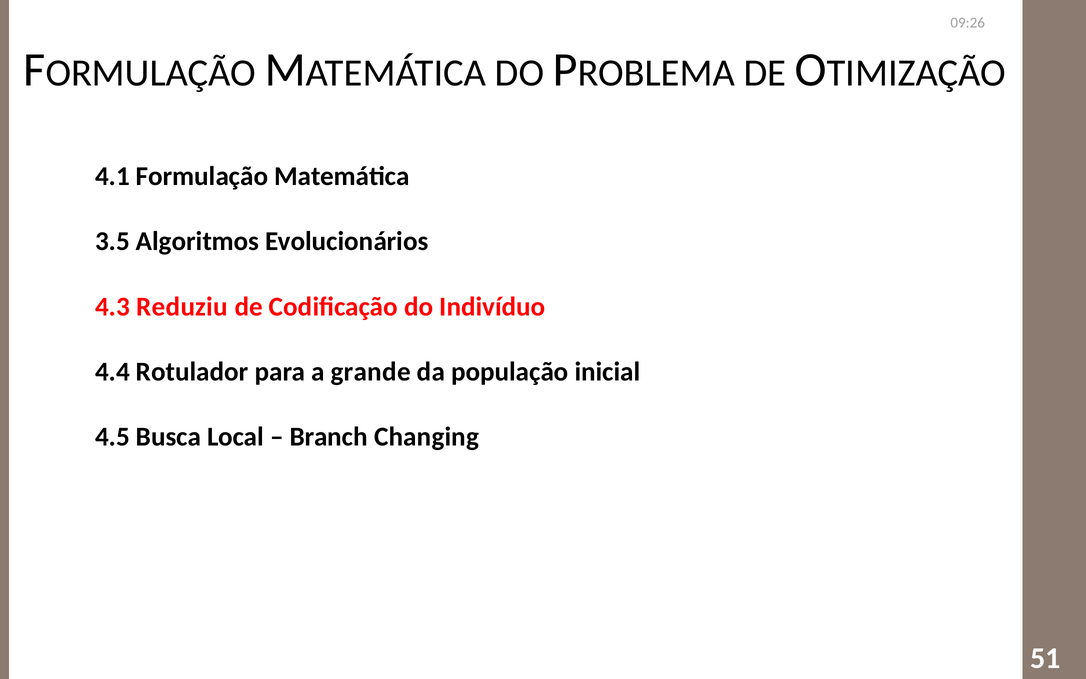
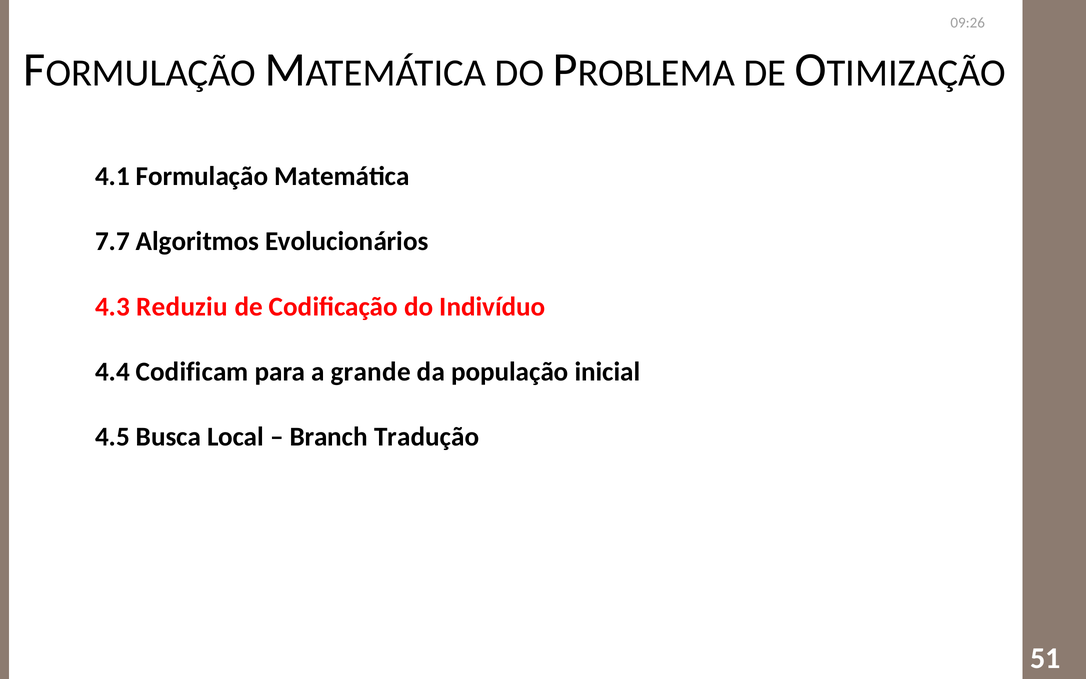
3.5: 3.5 -> 7.7
Rotulador: Rotulador -> Codificam
Changing: Changing -> Tradução
